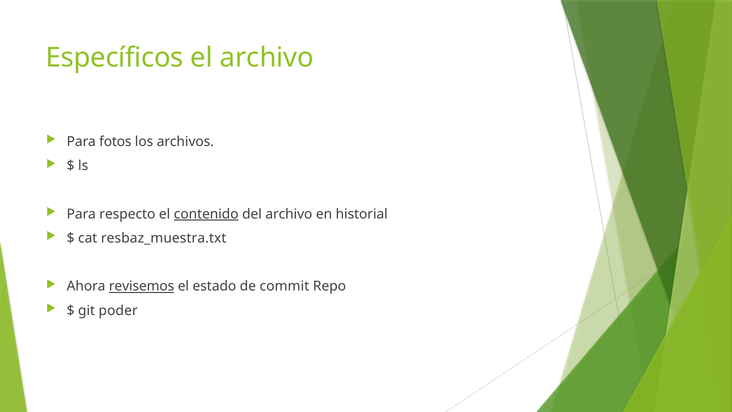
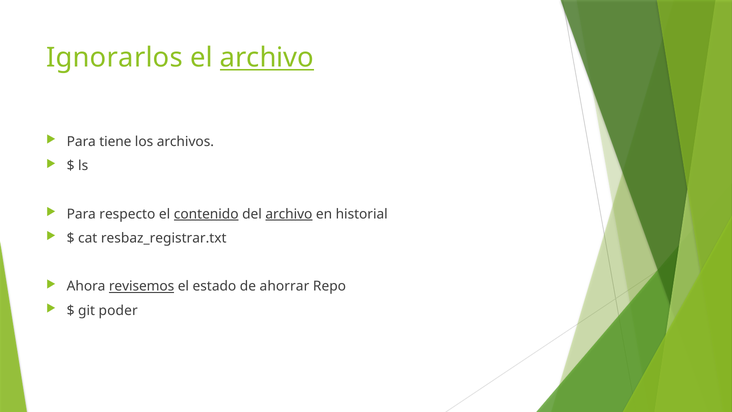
Específicos: Específicos -> Ignorarlos
archivo at (267, 58) underline: none -> present
fotos: fotos -> tiene
archivo at (289, 214) underline: none -> present
resbaz_muestra.txt: resbaz_muestra.txt -> resbaz_registrar.txt
commit: commit -> ahorrar
